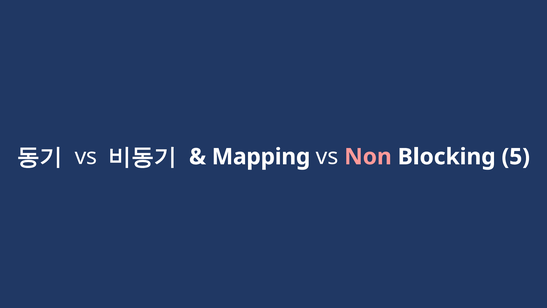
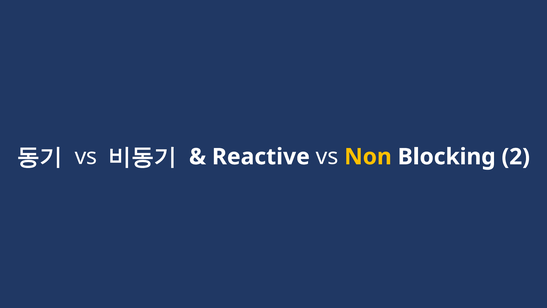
Mapping: Mapping -> Reactive
Non colour: pink -> yellow
5: 5 -> 2
